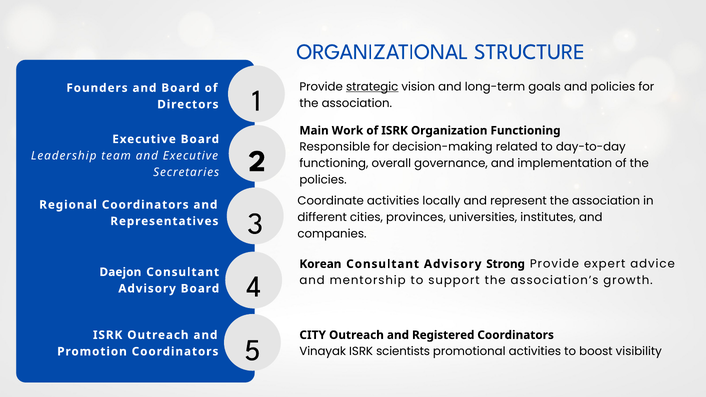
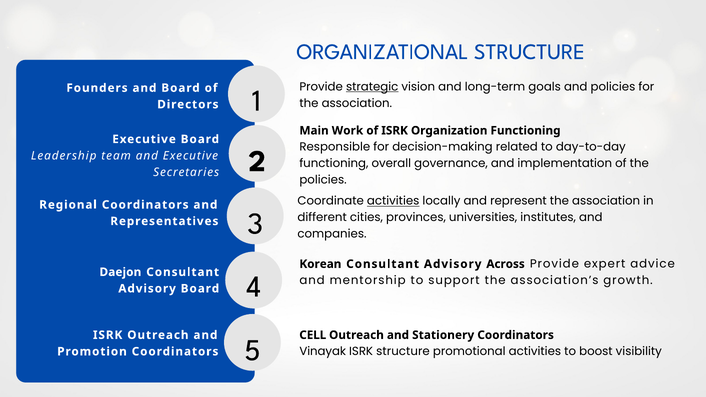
activities at (393, 201) underline: none -> present
Strong: Strong -> Across
CITY: CITY -> CELL
Registered: Registered -> Stationery
ISRK scientists: scientists -> structure
